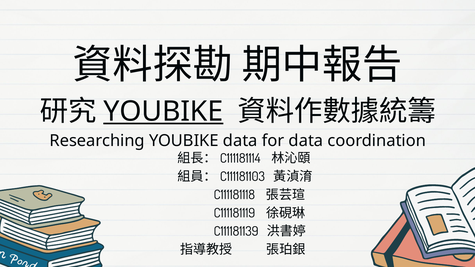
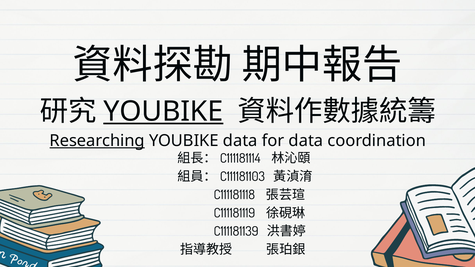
Researching underline: none -> present
